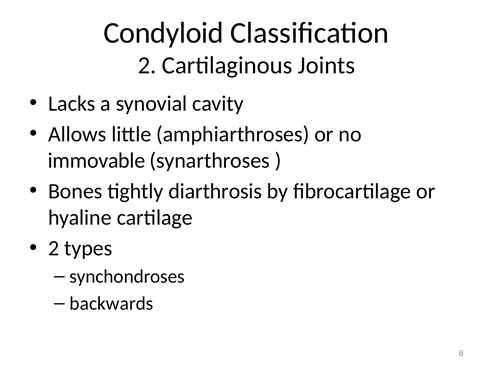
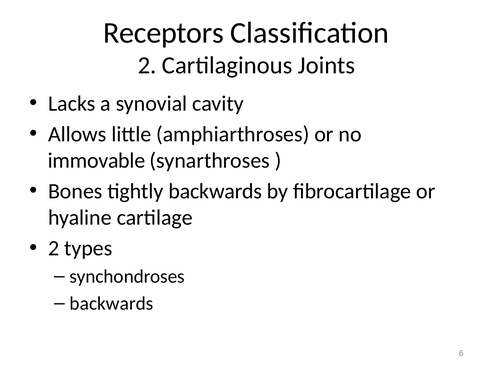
Condyloid: Condyloid -> Receptors
tightly diarthrosis: diarthrosis -> backwards
